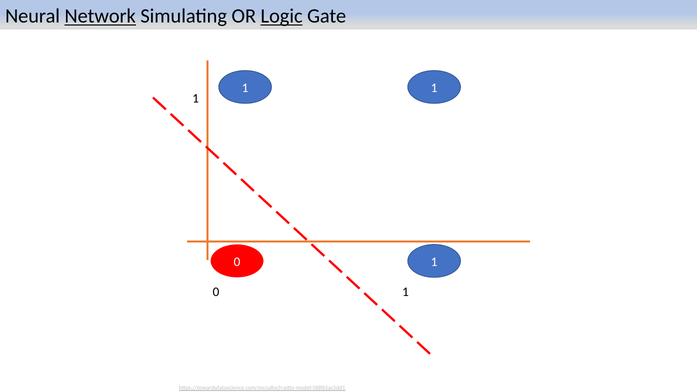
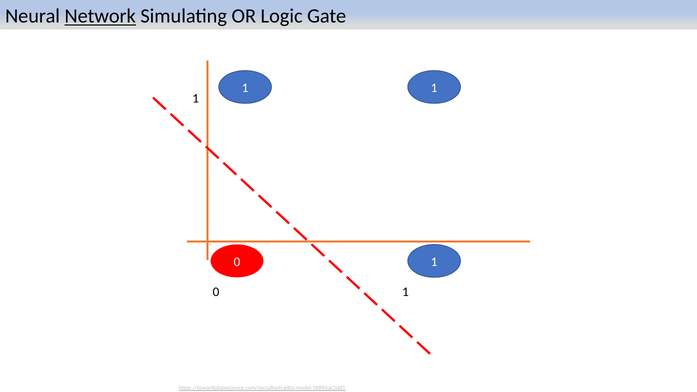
Logic underline: present -> none
